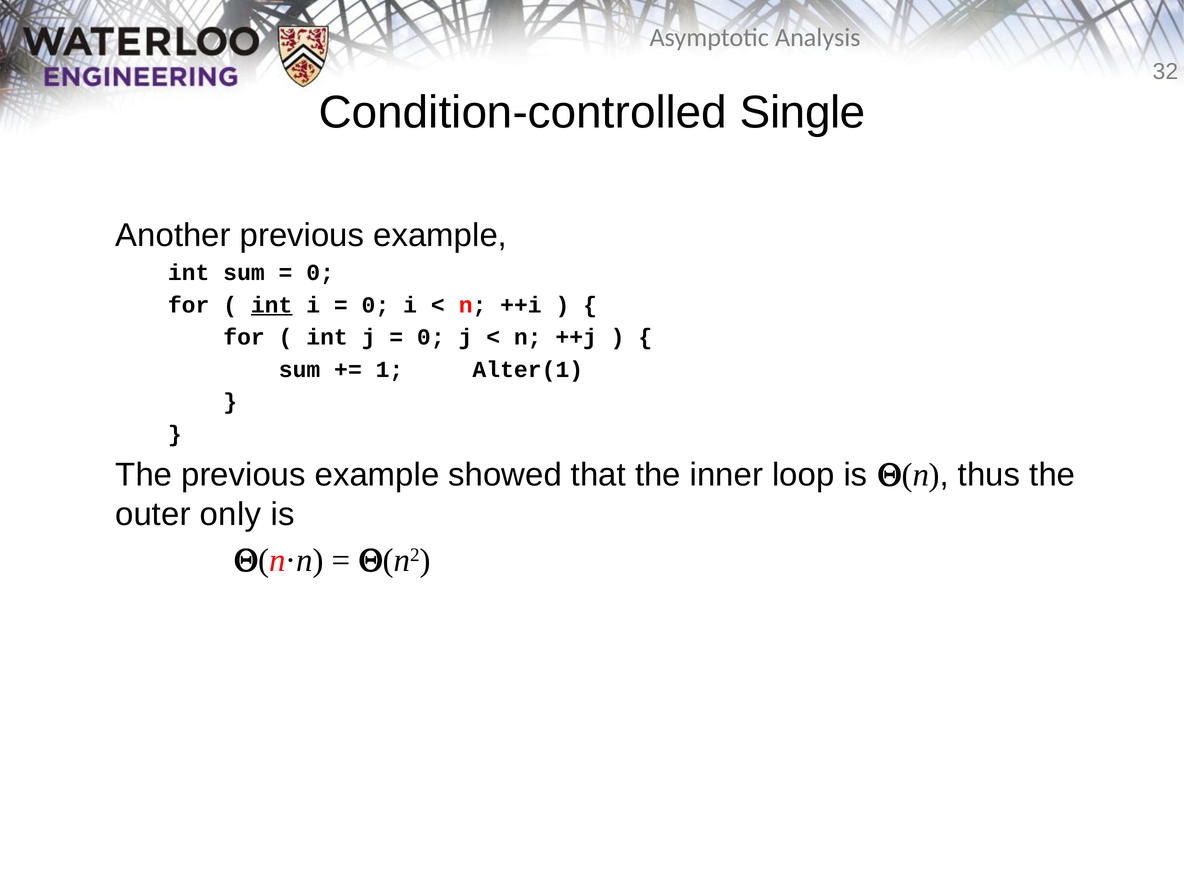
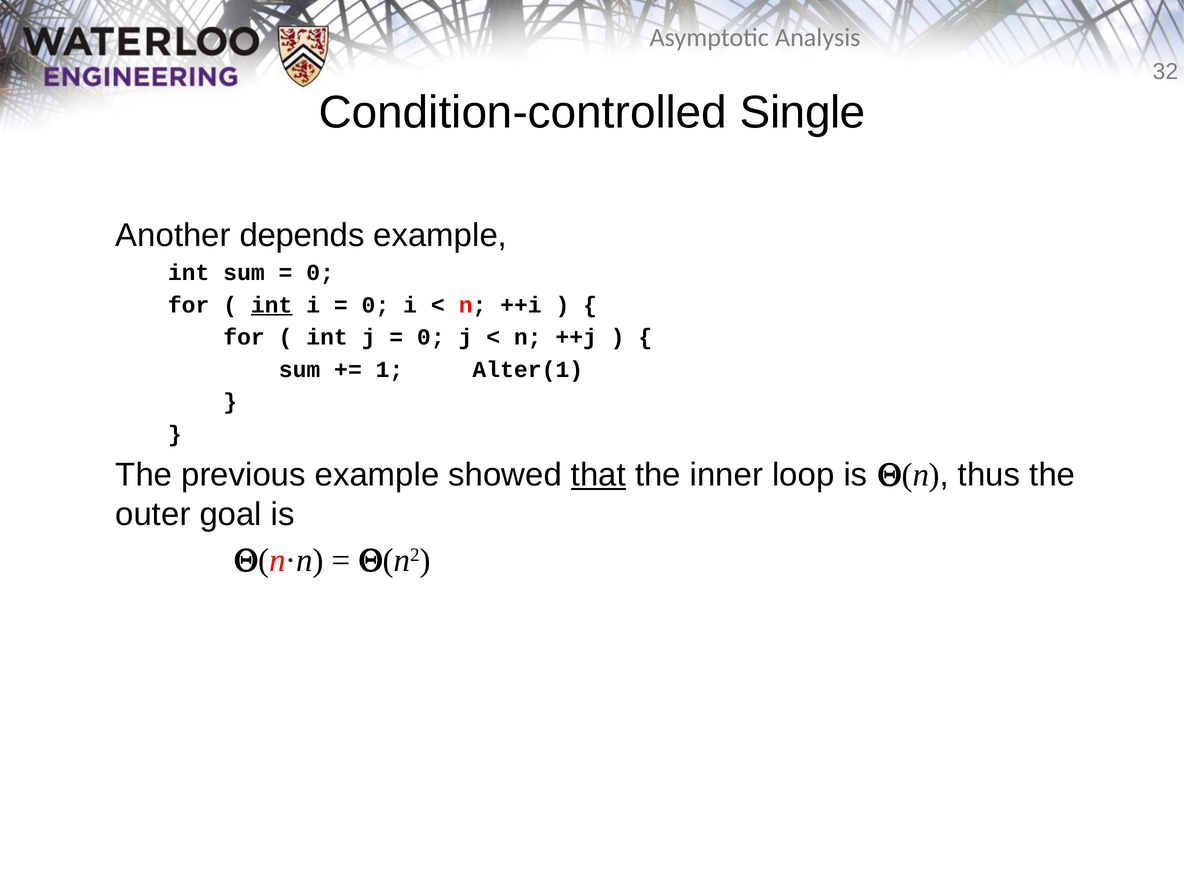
Another previous: previous -> depends
that underline: none -> present
only: only -> goal
